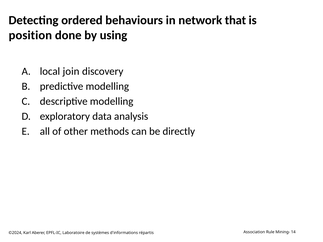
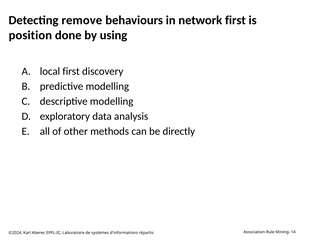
ordered: ordered -> remove
network that: that -> first
local join: join -> first
